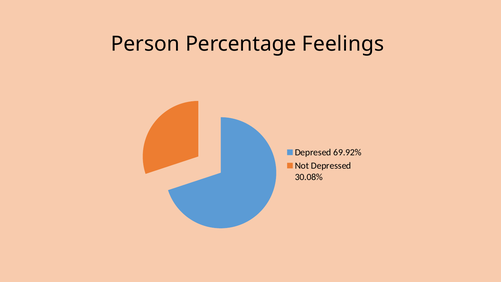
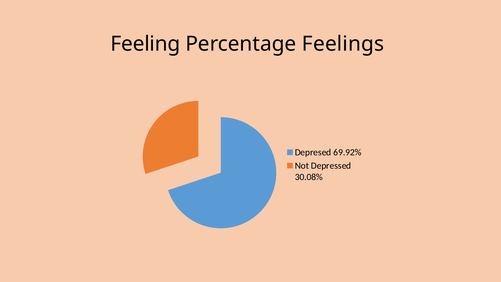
Person: Person -> Feeling
